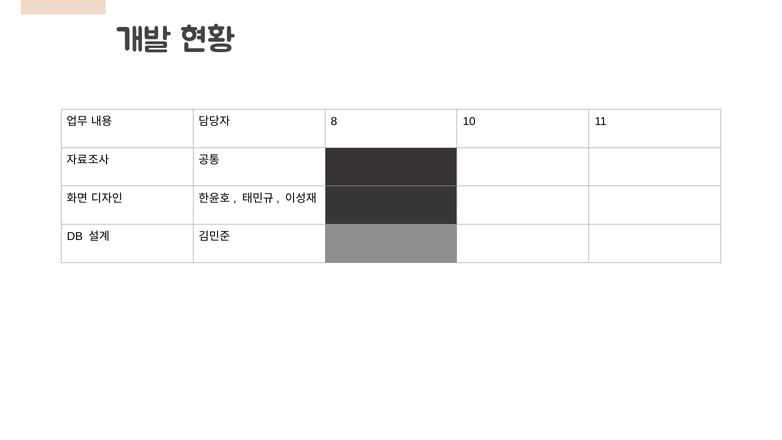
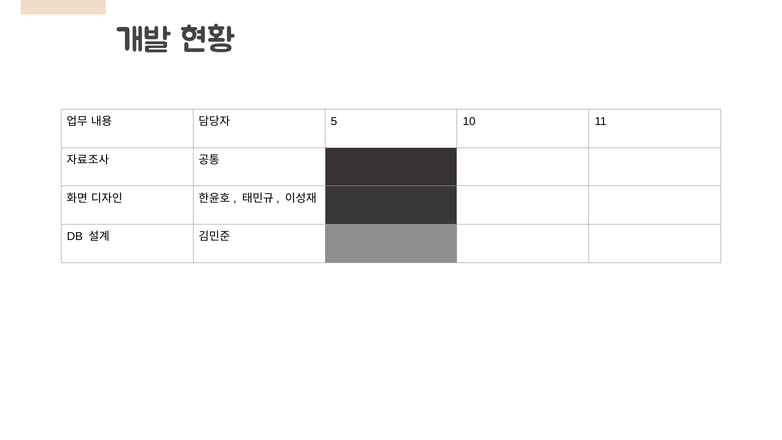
8: 8 -> 5
